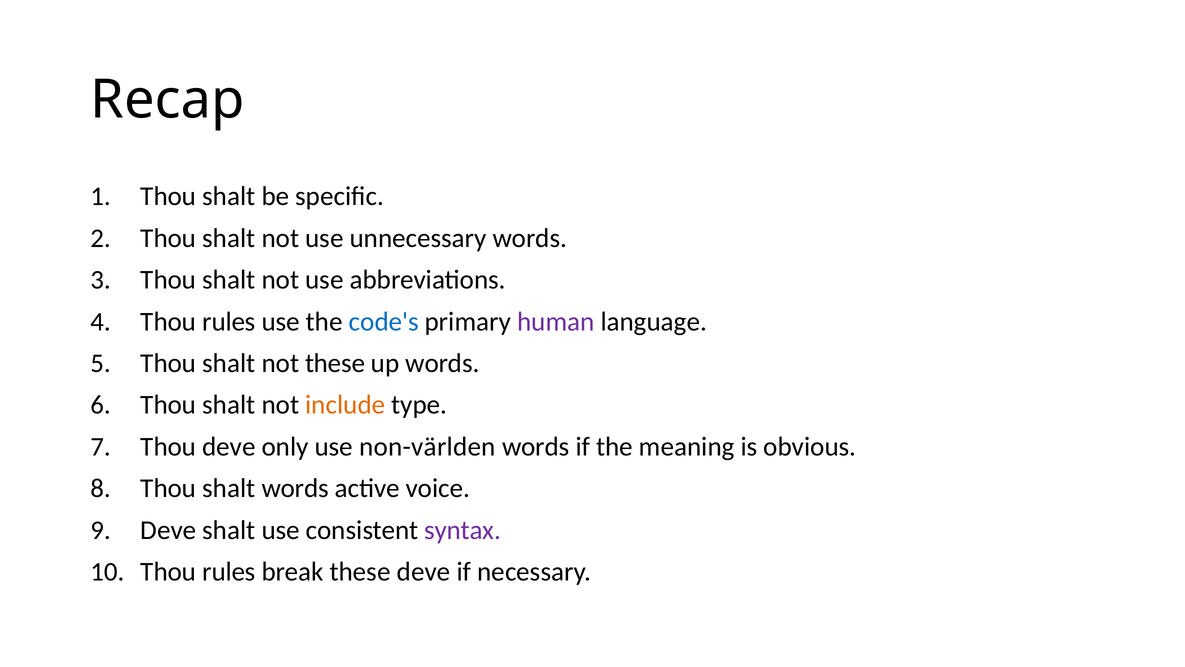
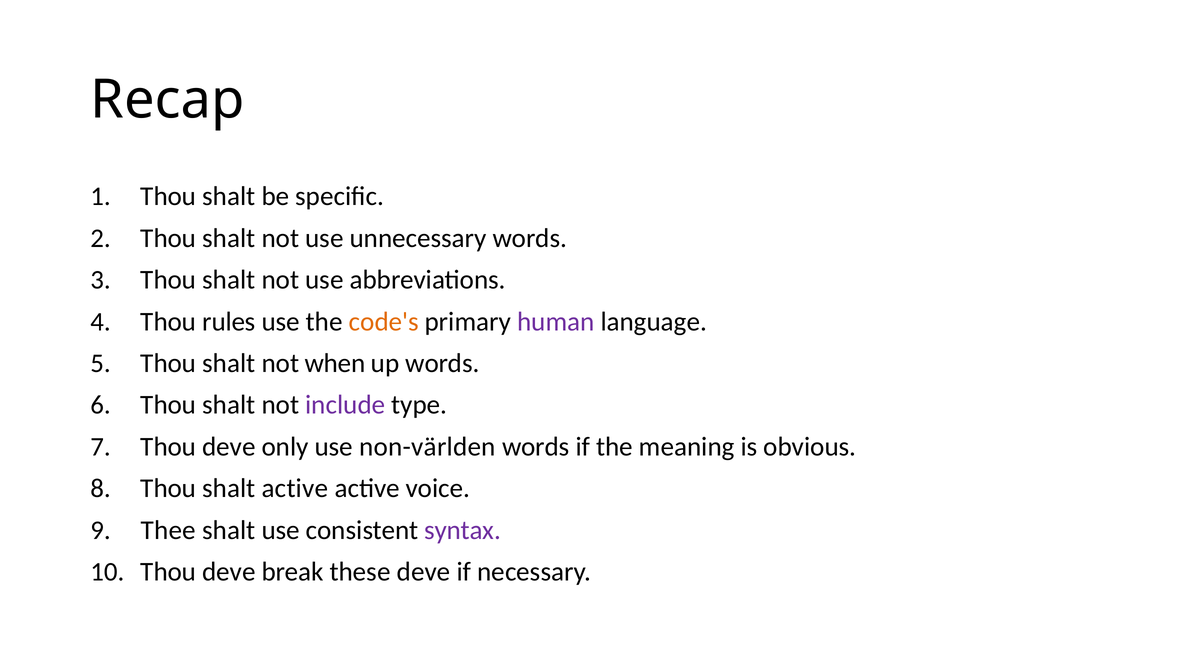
code's colour: blue -> orange
not these: these -> when
include colour: orange -> purple
shalt words: words -> active
Deve at (168, 530): Deve -> Thee
rules at (229, 571): rules -> deve
